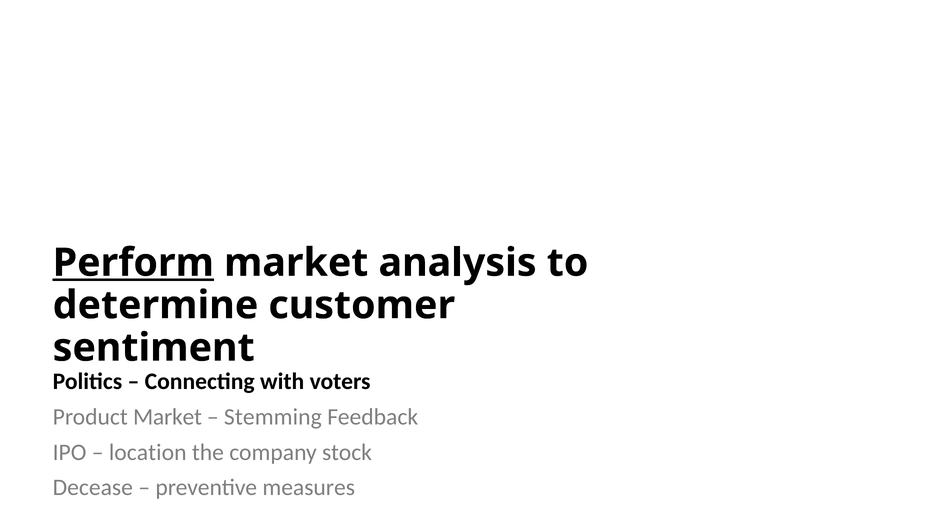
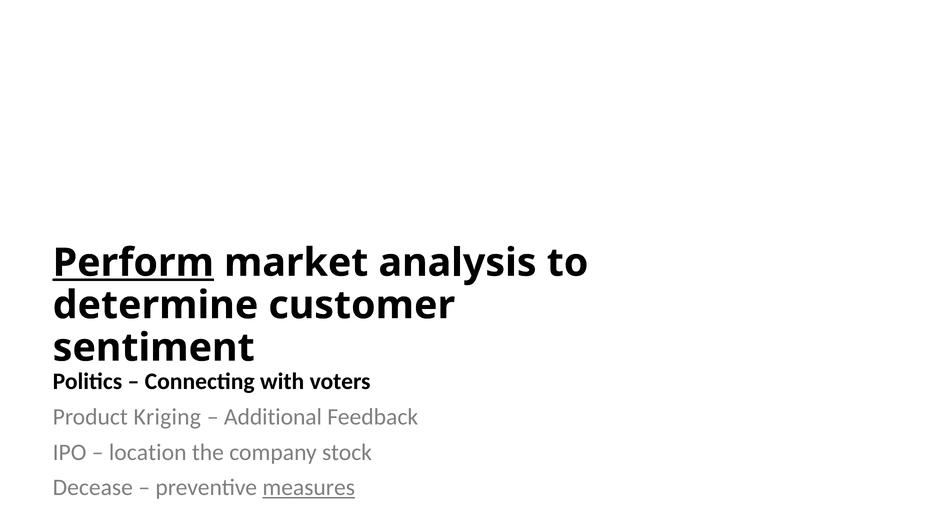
Product Market: Market -> Kriging
Stemming: Stemming -> Additional
measures underline: none -> present
